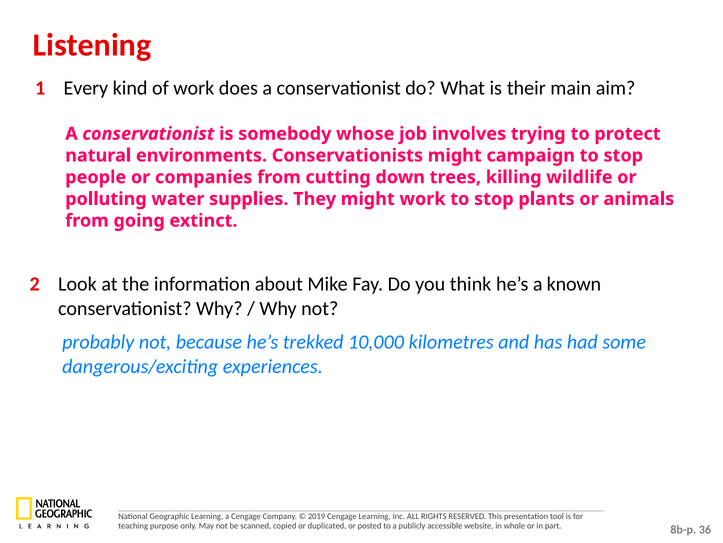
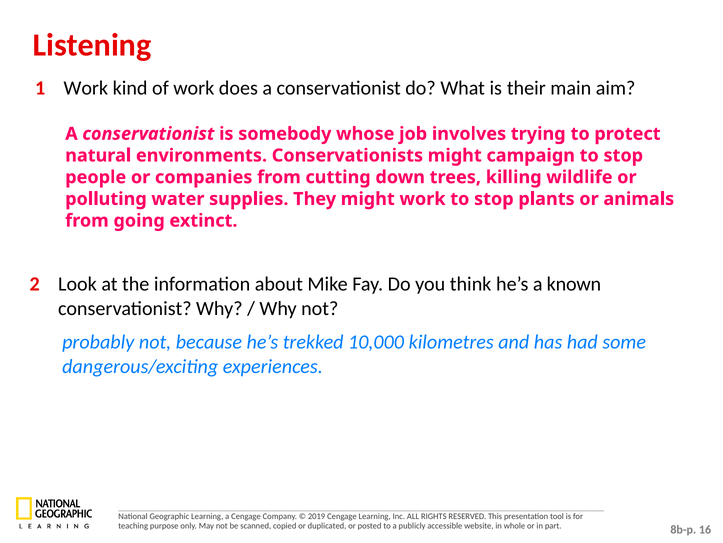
1 Every: Every -> Work
36: 36 -> 16
